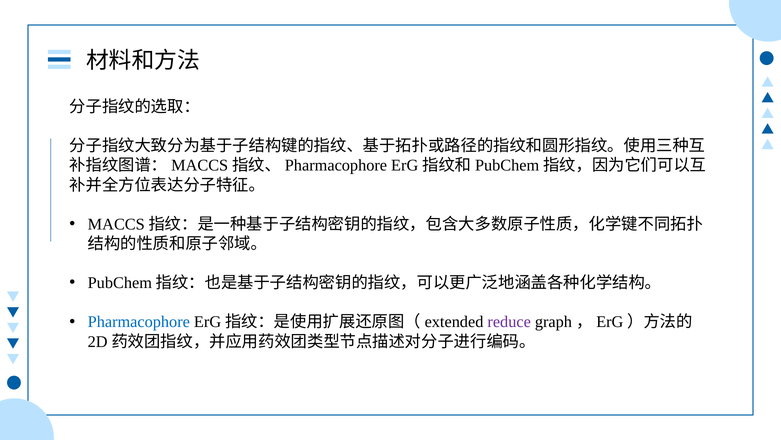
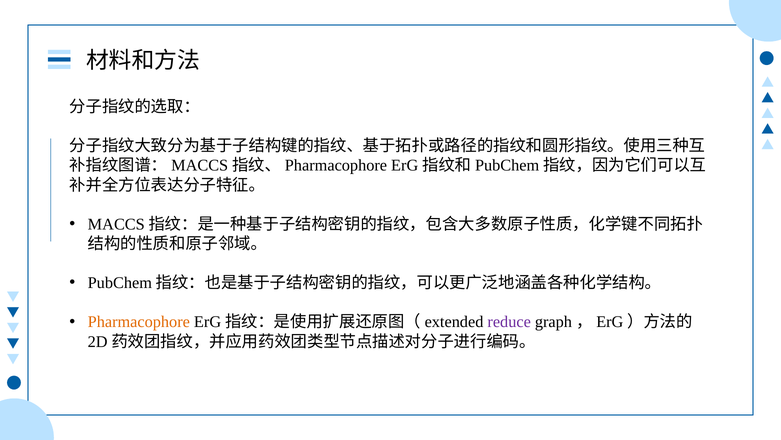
Pharmacophore colour: blue -> orange
